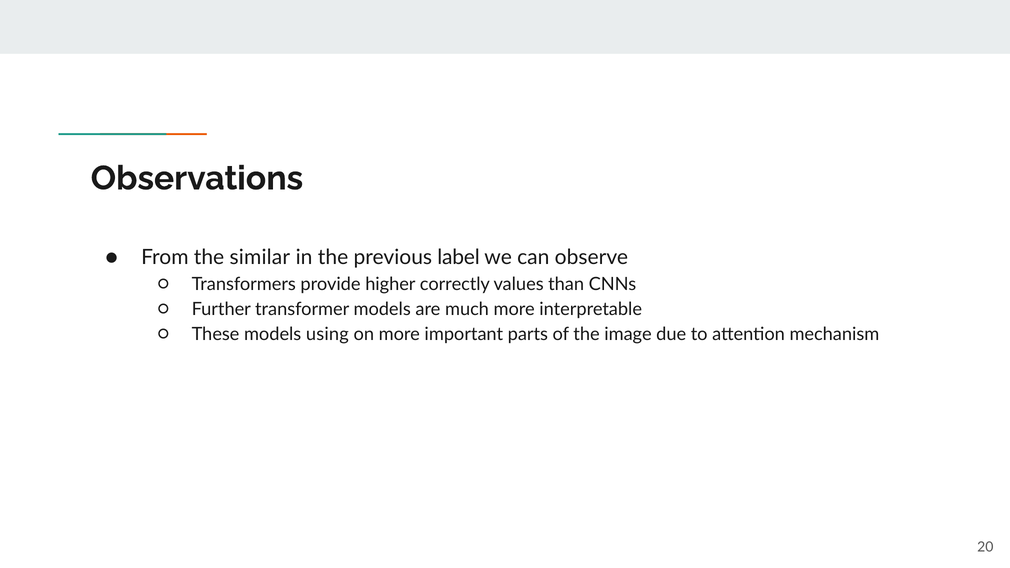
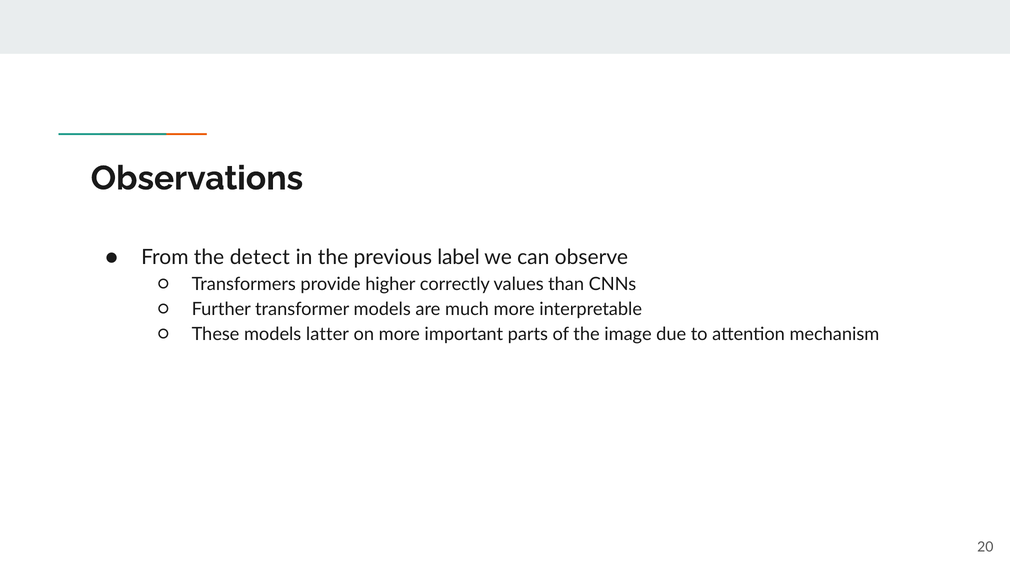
similar: similar -> detect
using: using -> latter
